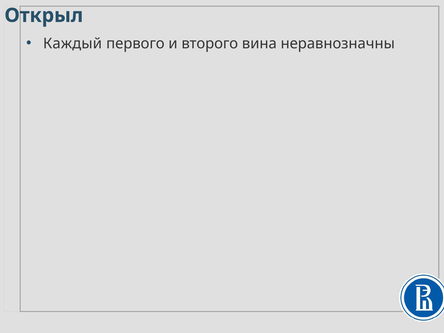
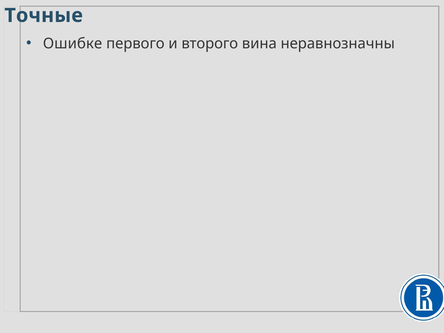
Открыл: Открыл -> Точные
Каждый: Каждый -> Ошибке
